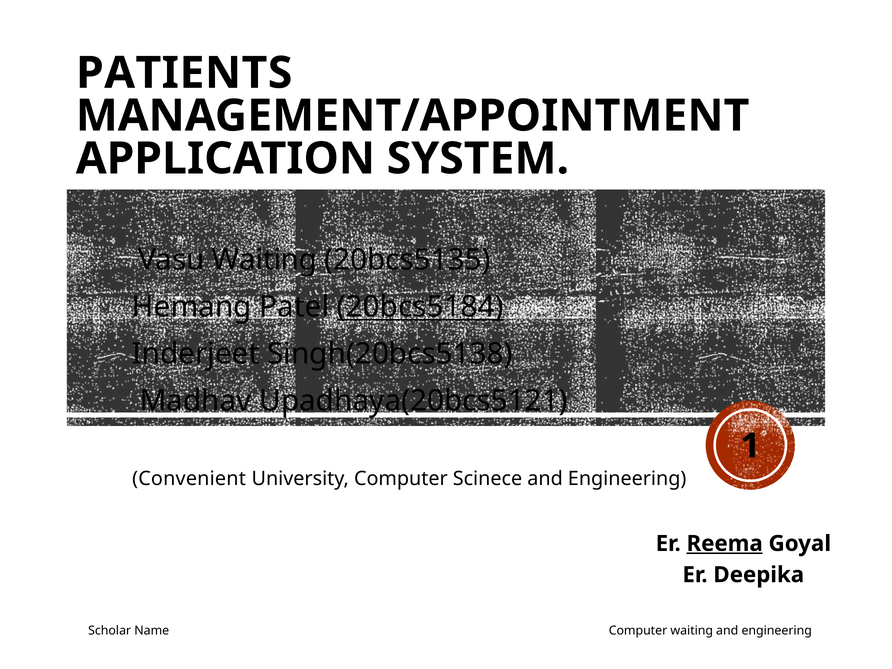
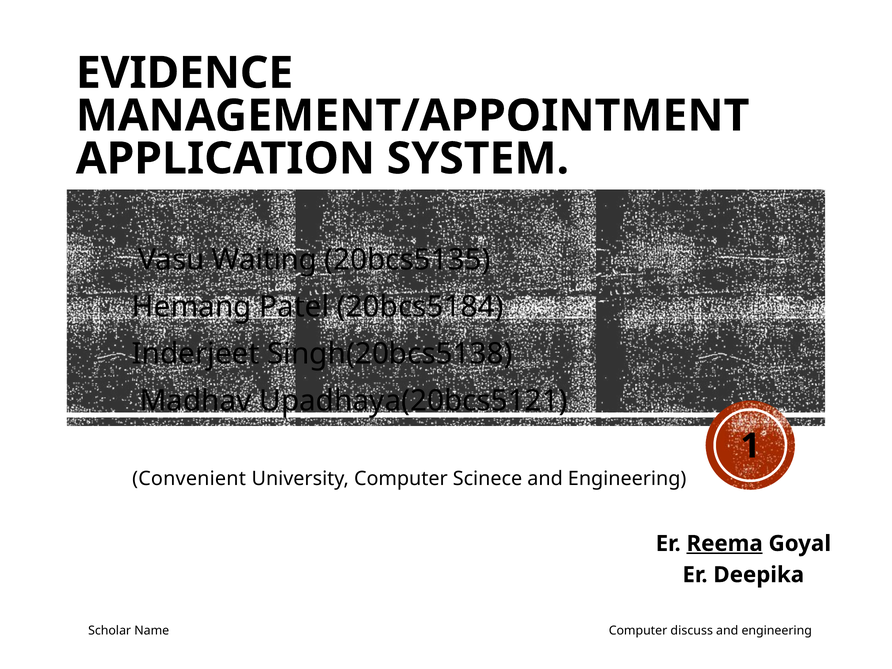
PATIENTS: PATIENTS -> EVIDENCE
20bcs5184 underline: present -> none
Computer waiting: waiting -> discuss
